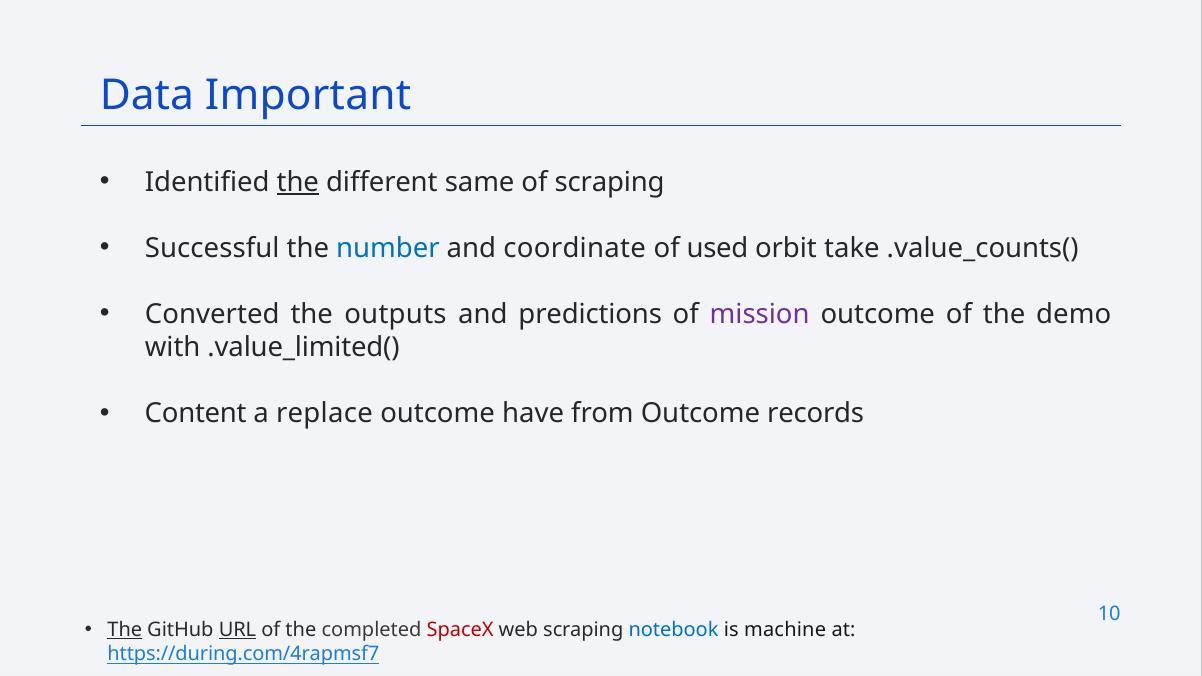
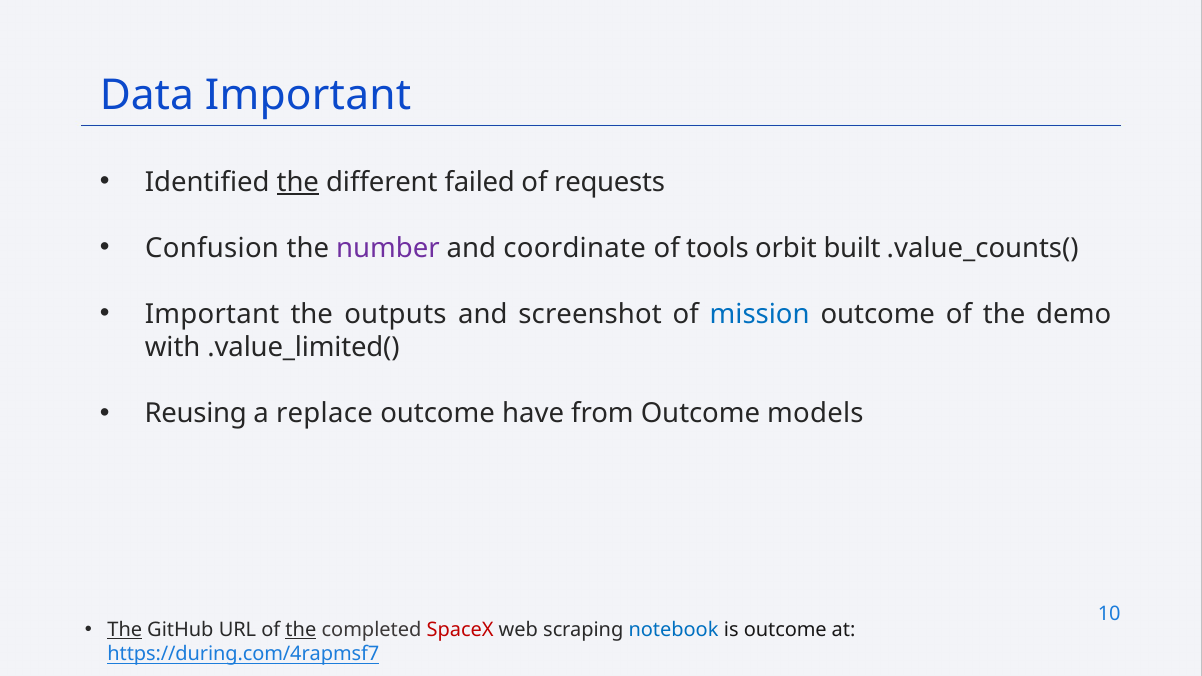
same: same -> failed
of scraping: scraping -> requests
Successful: Successful -> Confusion
number colour: blue -> purple
used: used -> tools
take: take -> built
Converted at (212, 314): Converted -> Important
predictions: predictions -> screenshot
mission colour: purple -> blue
Content: Content -> Reusing
records: records -> models
URL underline: present -> none
the at (301, 630) underline: none -> present
is machine: machine -> outcome
